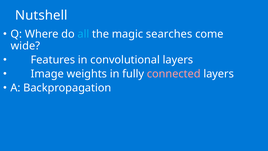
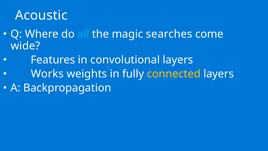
Nutshell: Nutshell -> Acoustic
Image: Image -> Works
connected colour: pink -> yellow
